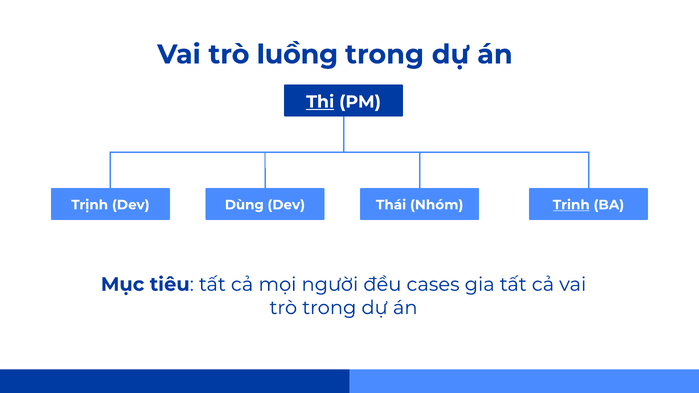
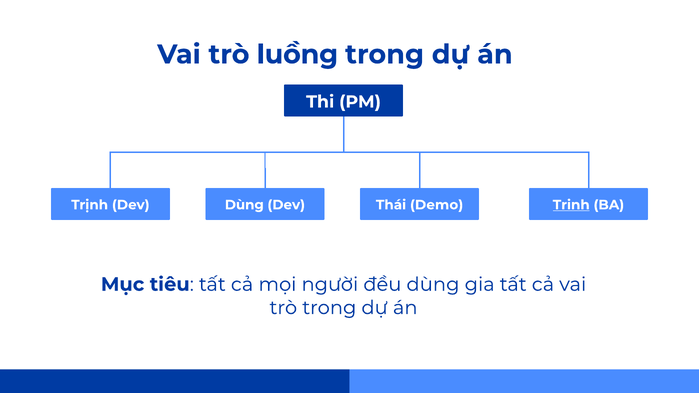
Thi underline: present -> none
Nhóm: Nhóm -> Demo
đều cases: cases -> dùng
